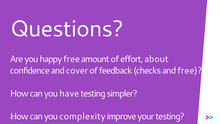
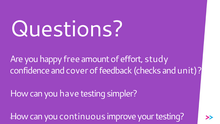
about: about -> study
and free: free -> unit
complexity: complexity -> continuous
